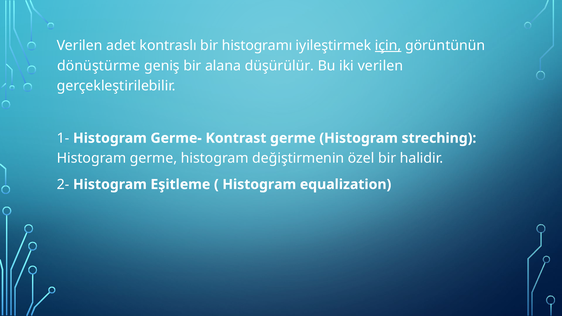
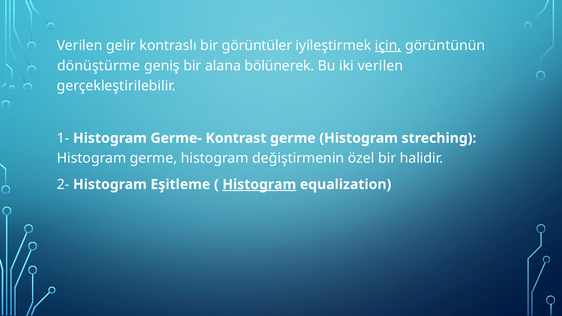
adet: adet -> gelir
histogramı: histogramı -> görüntüler
düşürülür: düşürülür -> bölünerek
Histogram at (259, 185) underline: none -> present
